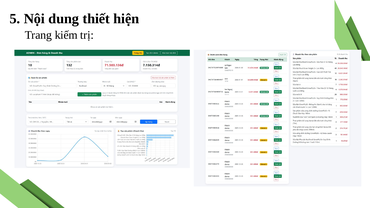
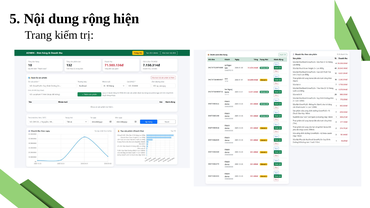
thiết: thiết -> rộng
